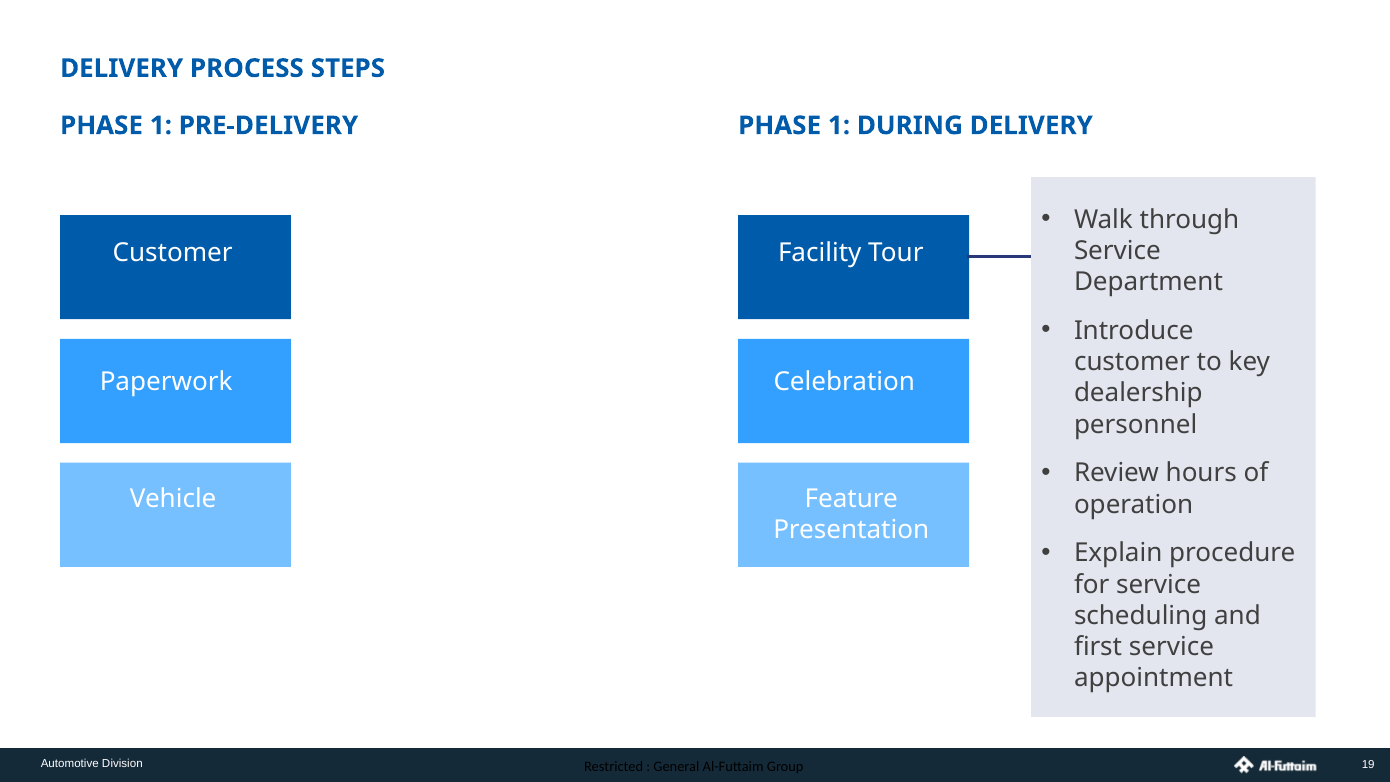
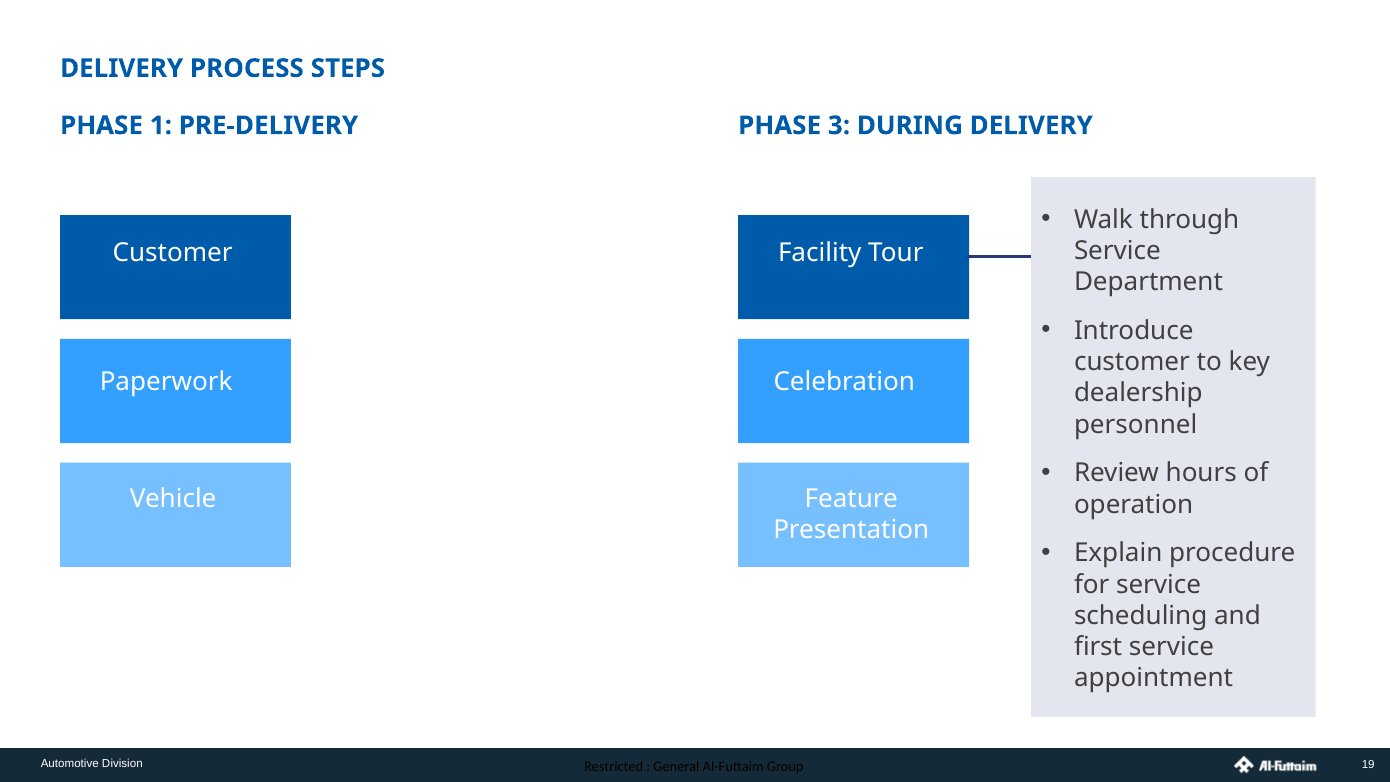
1 at (839, 126): 1 -> 3
